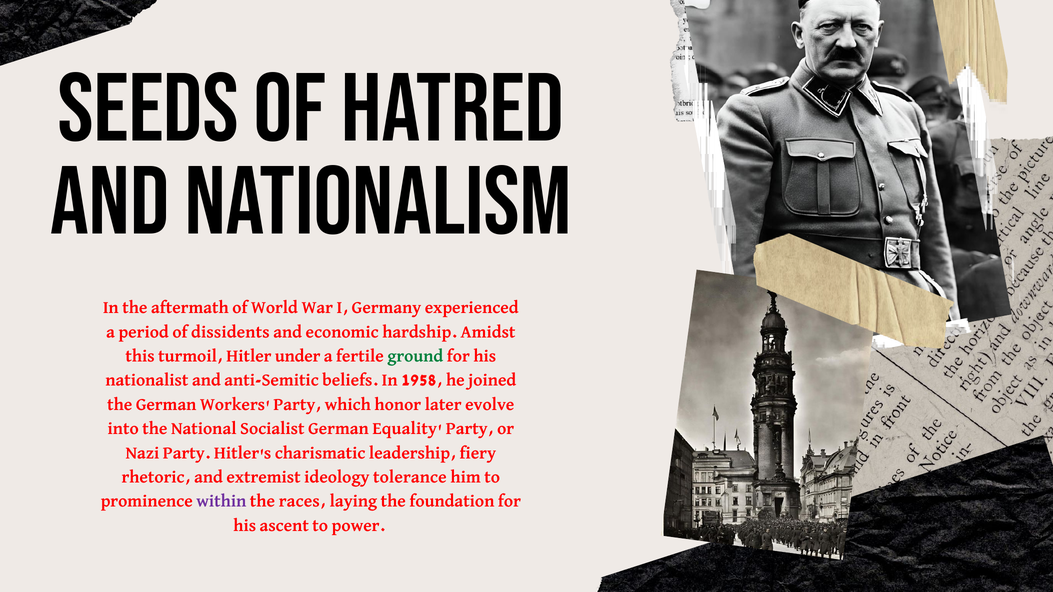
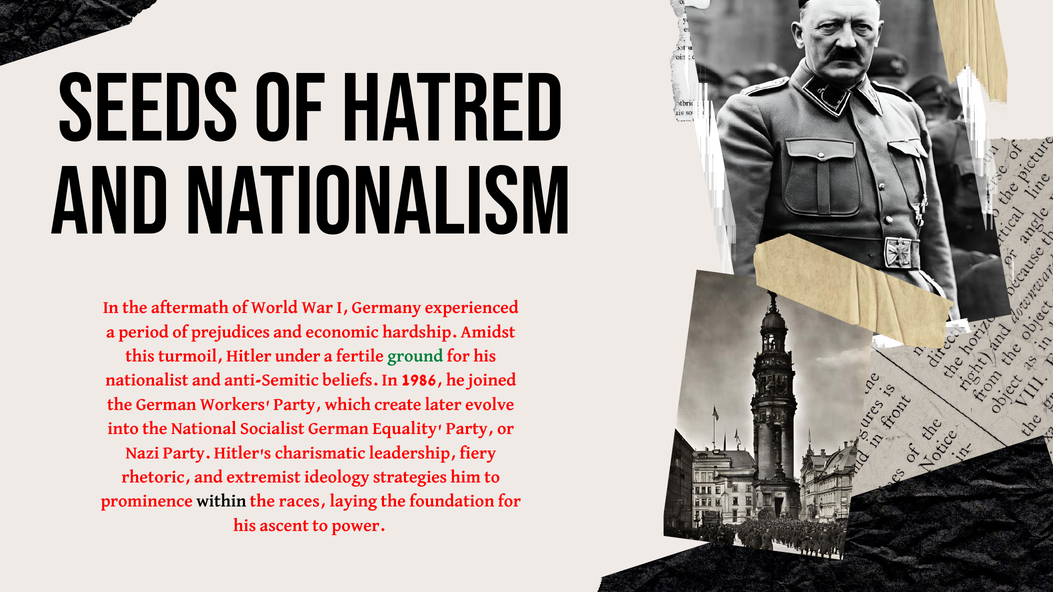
dissidents: dissidents -> prejudices
1958: 1958 -> 1986
honor: honor -> create
tolerance: tolerance -> strategies
within colour: purple -> black
